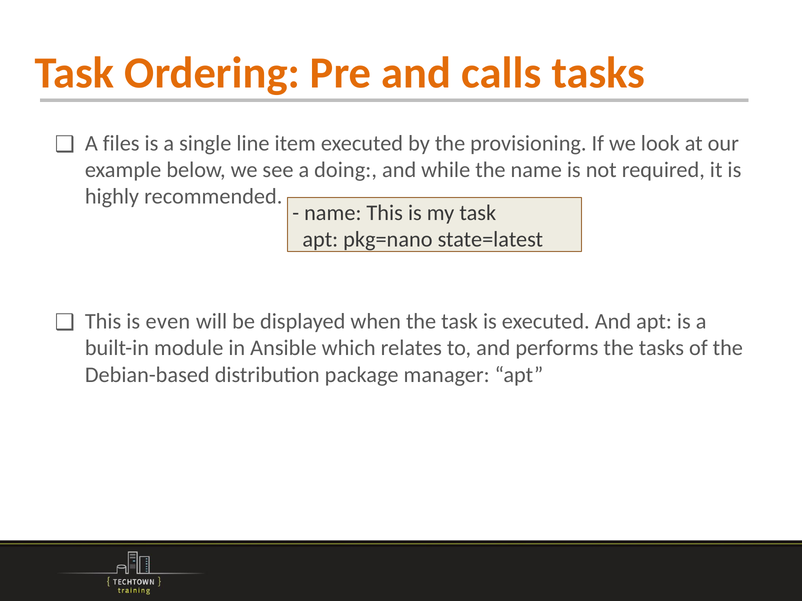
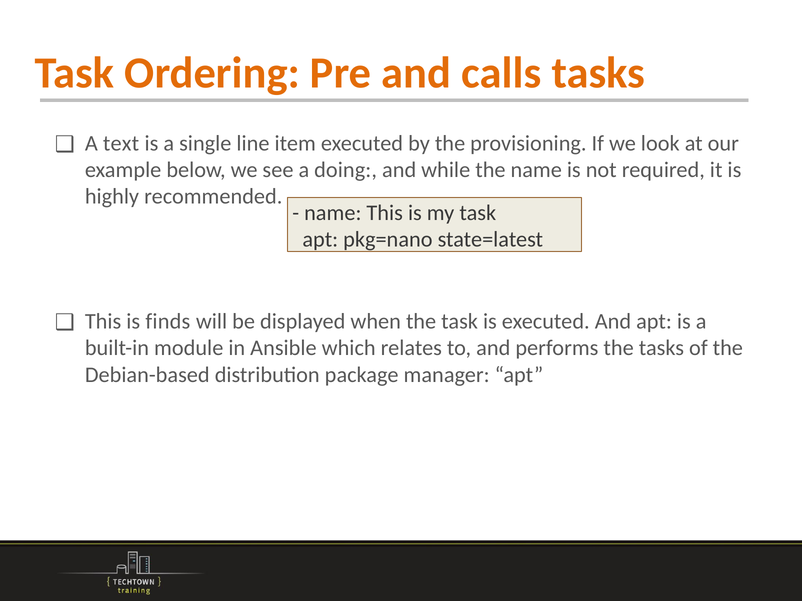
files: files -> text
even: even -> finds
